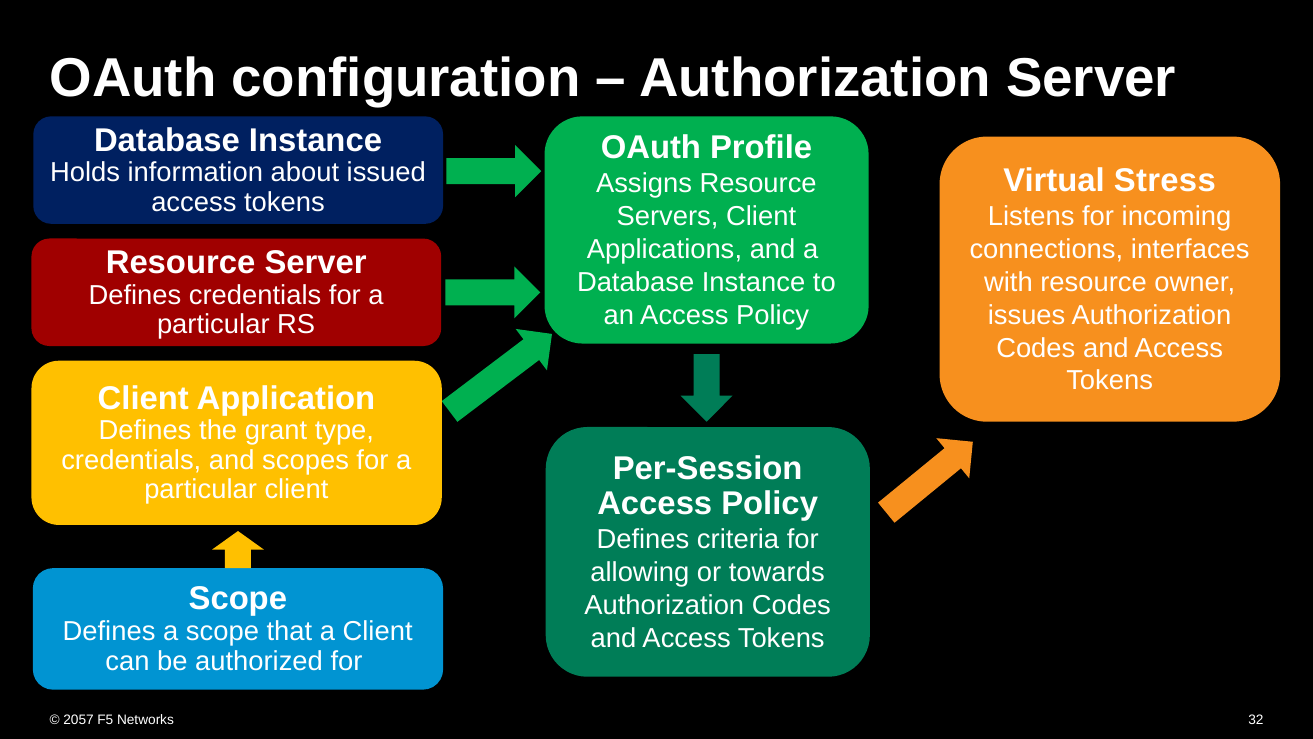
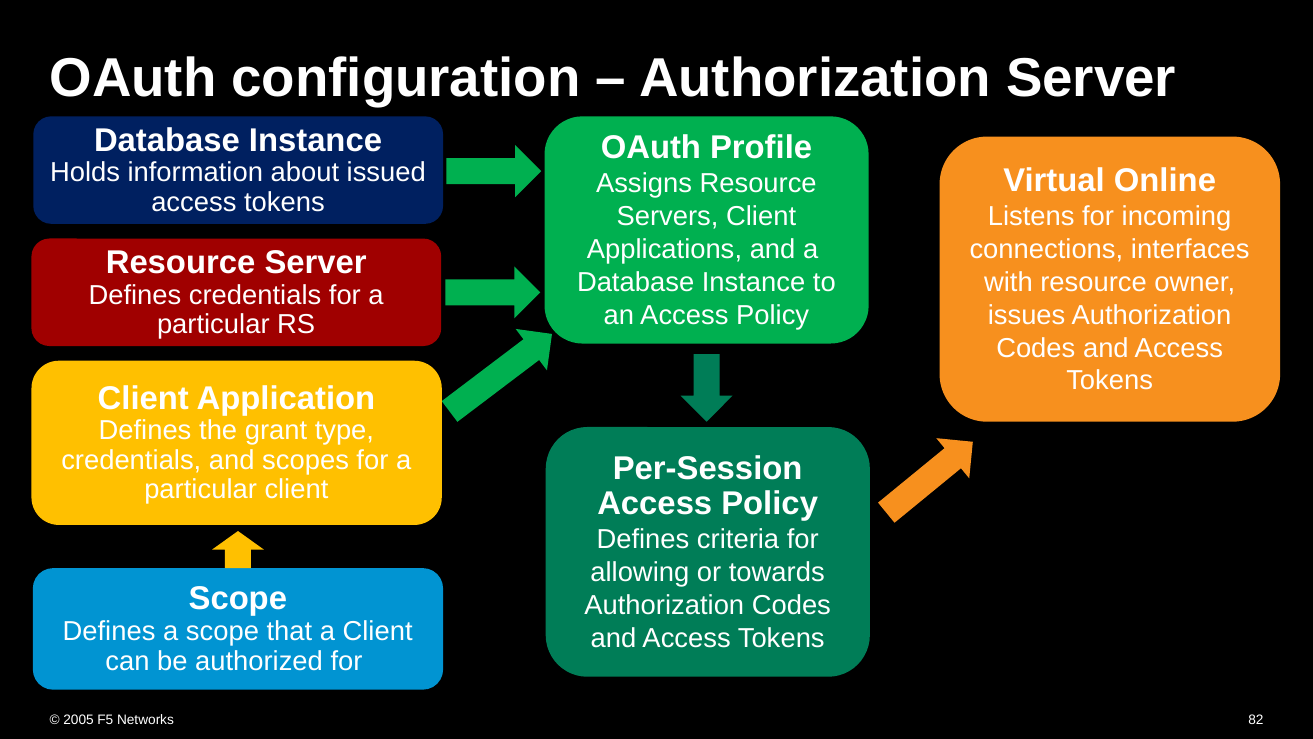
Stress: Stress -> Online
2057: 2057 -> 2005
32: 32 -> 82
